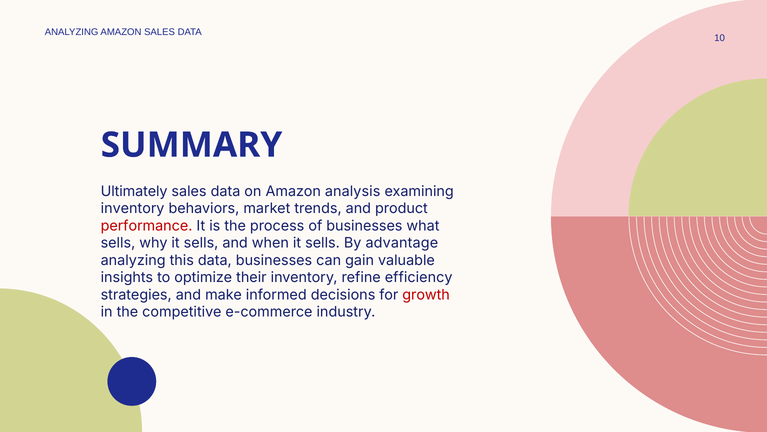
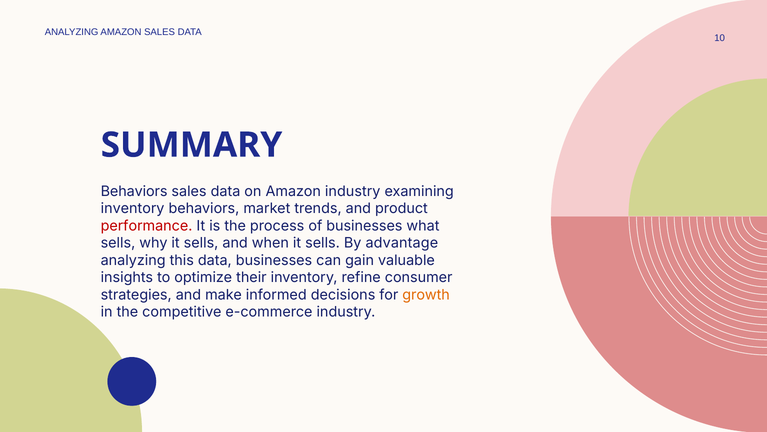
Ultimately at (134, 191): Ultimately -> Behaviors
Amazon analysis: analysis -> industry
efficiency: efficiency -> consumer
growth colour: red -> orange
